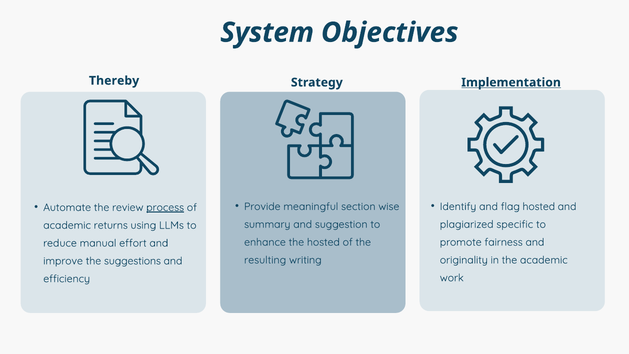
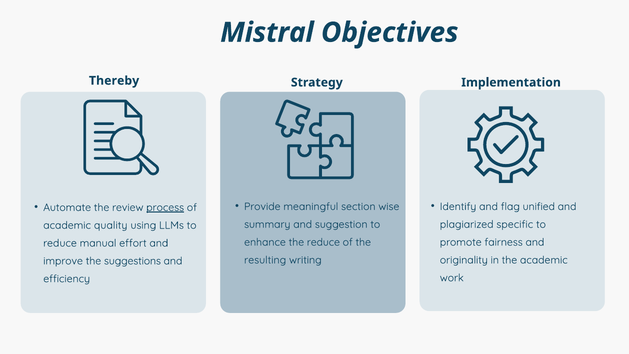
System: System -> Mistral
Implementation underline: present -> none
flag hosted: hosted -> unified
returns: returns -> quality
the hosted: hosted -> reduce
